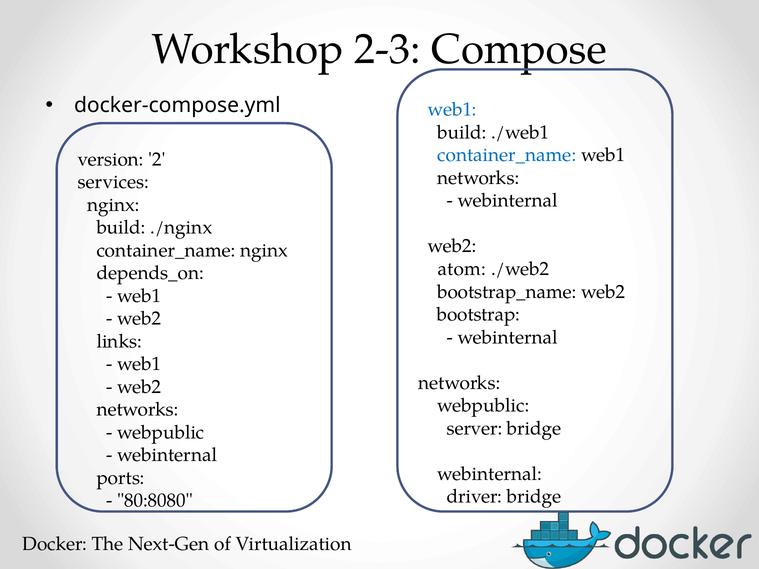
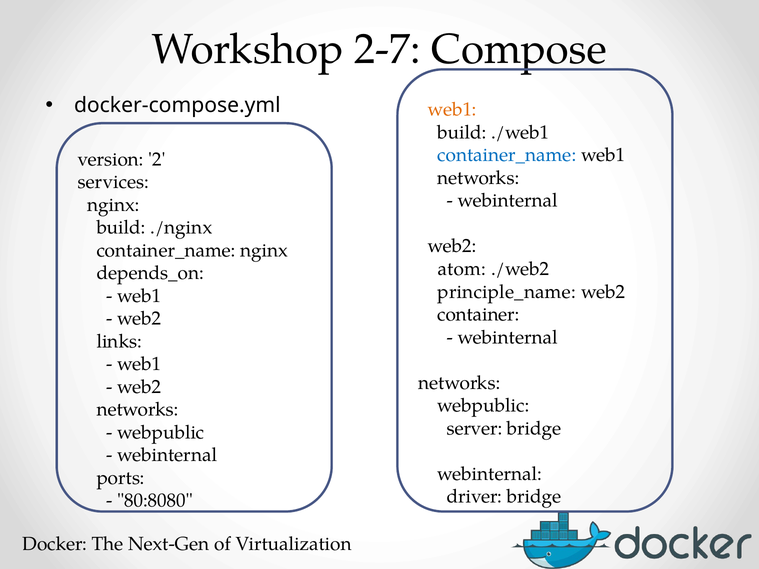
2-3: 2-3 -> 2-7
web1 at (452, 110) colour: blue -> orange
bootstrap_name: bootstrap_name -> principle_name
bootstrap: bootstrap -> container
